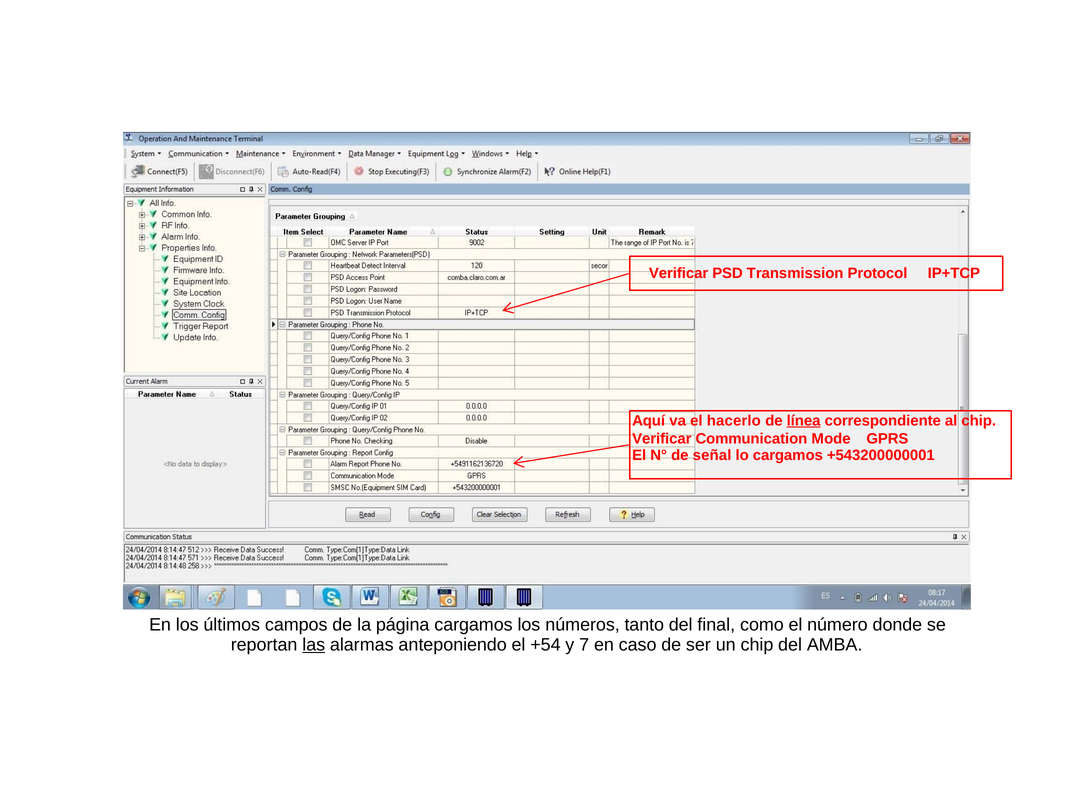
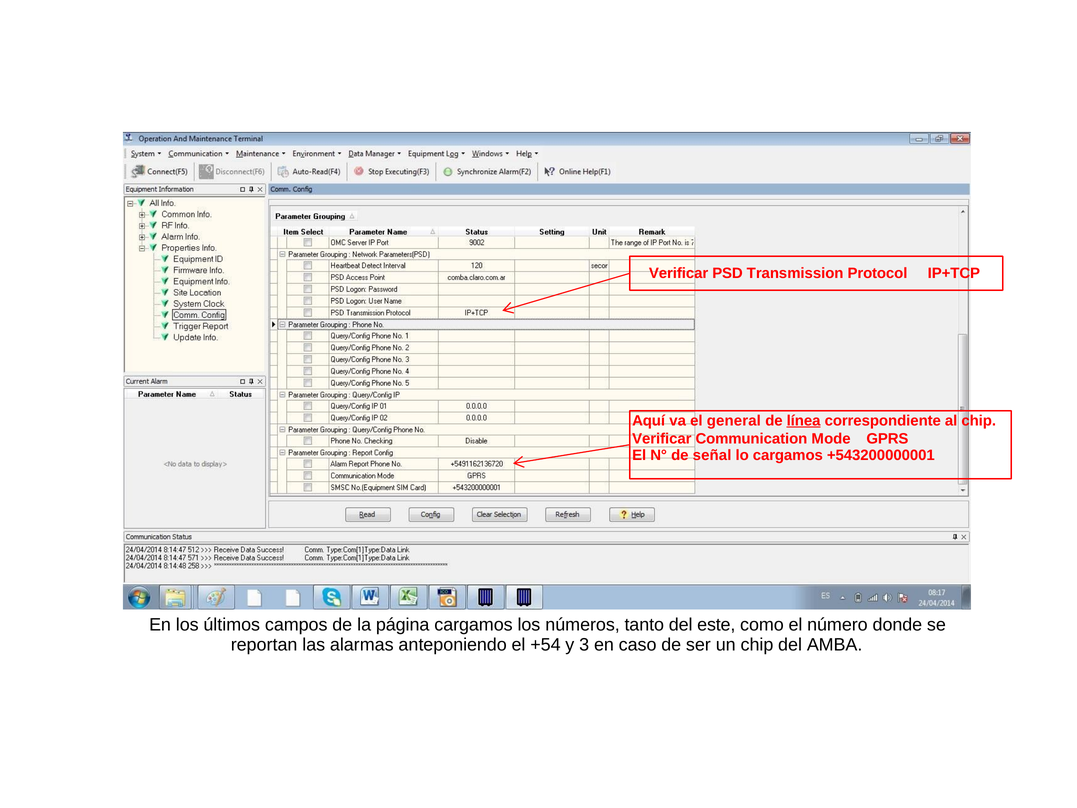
hacerlo: hacerlo -> general
final: final -> este
las underline: present -> none
7: 7 -> 3
